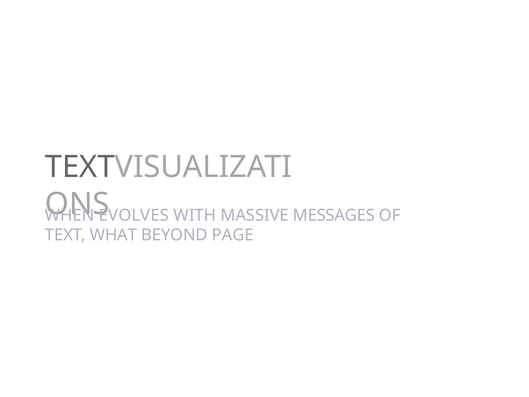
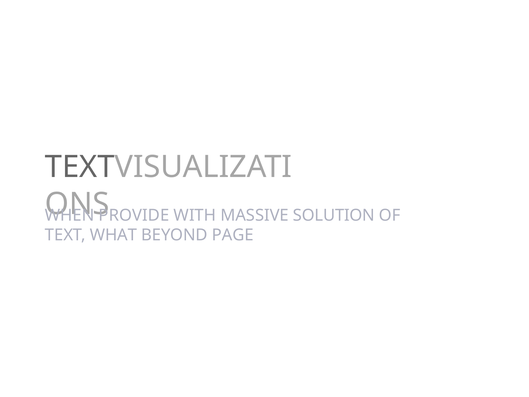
EVOLVES: EVOLVES -> PROVIDE
MESSAGES: MESSAGES -> SOLUTION
